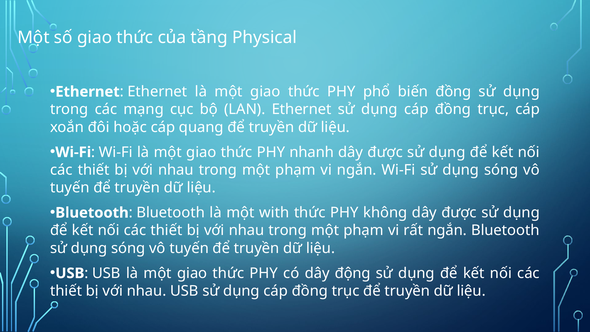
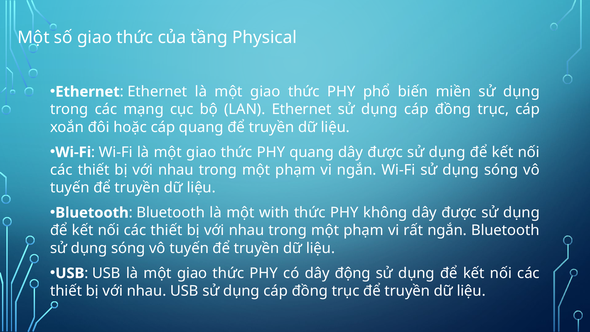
biến đồng: đồng -> miền
PHY nhanh: nhanh -> quang
